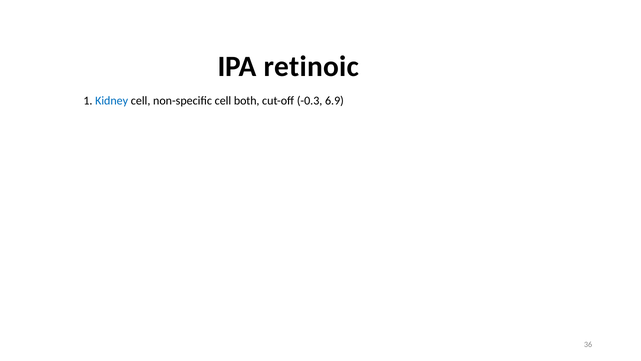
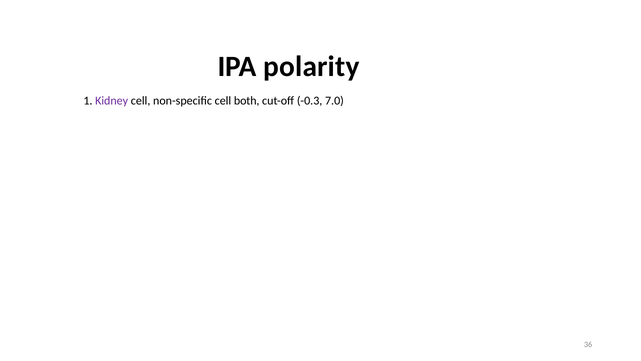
retinoic: retinoic -> polarity
Kidney colour: blue -> purple
6.9: 6.9 -> 7.0
